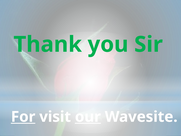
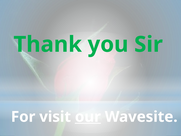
For underline: present -> none
